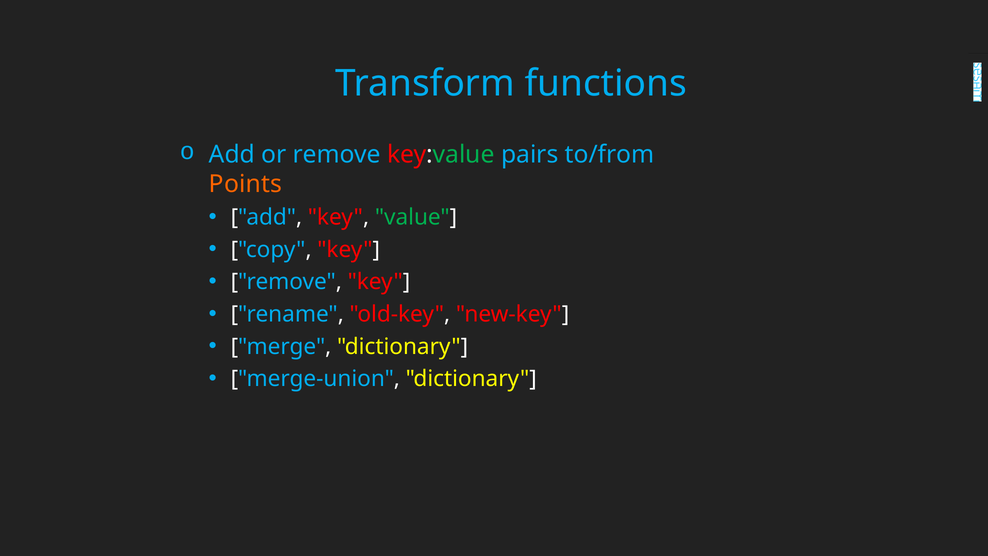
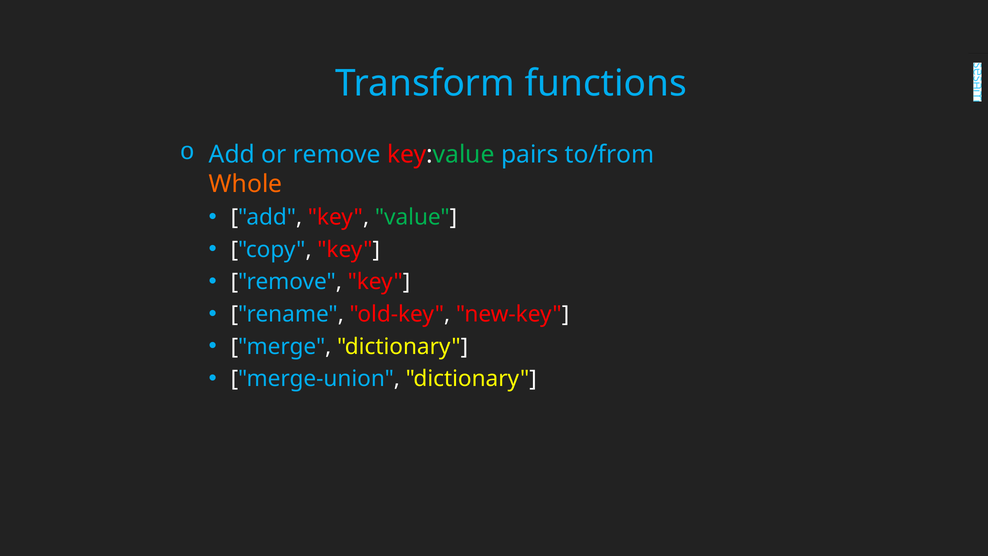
Points: Points -> Whole
